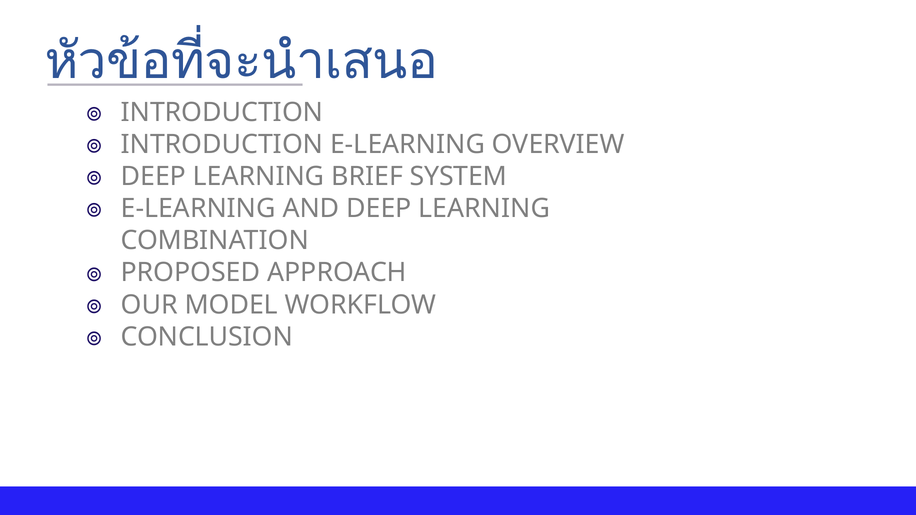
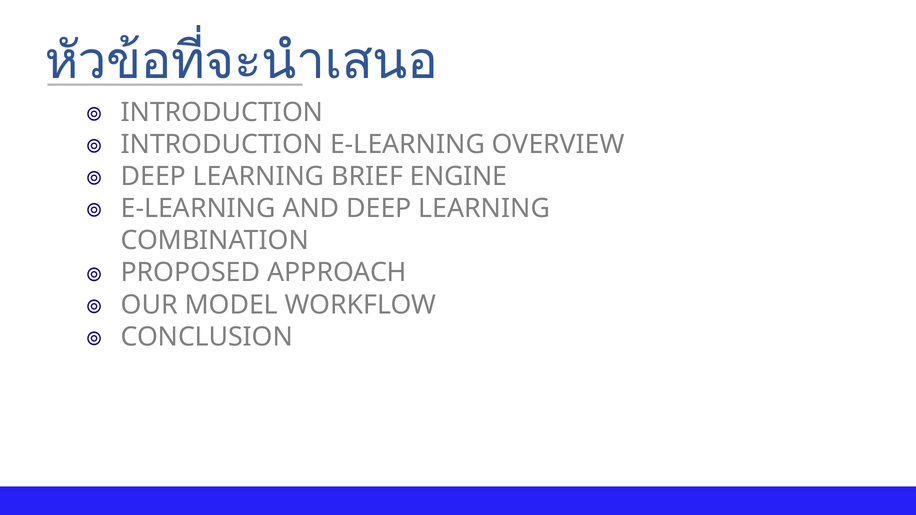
SYSTEM: SYSTEM -> ENGINE
